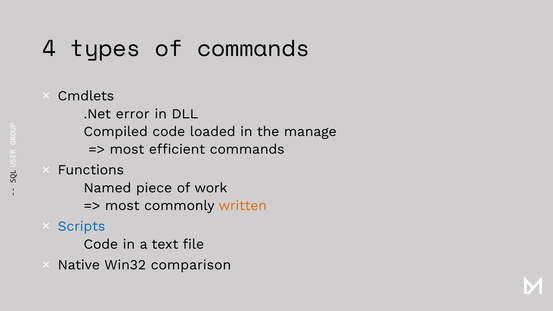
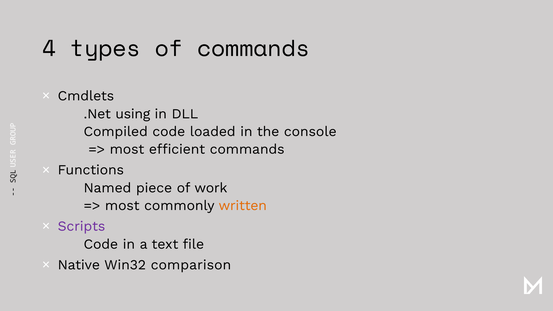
error: error -> using
manage: manage -> console
Scripts colour: blue -> purple
